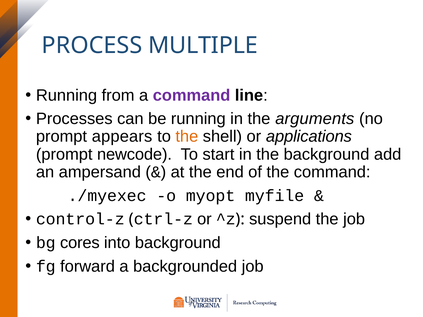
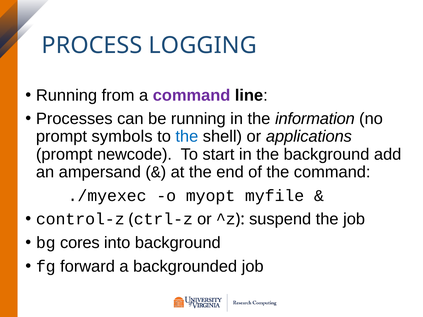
MULTIPLE: MULTIPLE -> LOGGING
arguments: arguments -> information
appears: appears -> symbols
the at (187, 137) colour: orange -> blue
